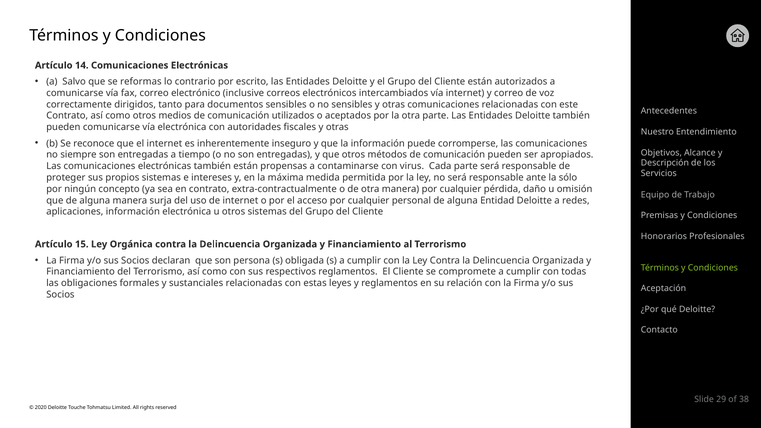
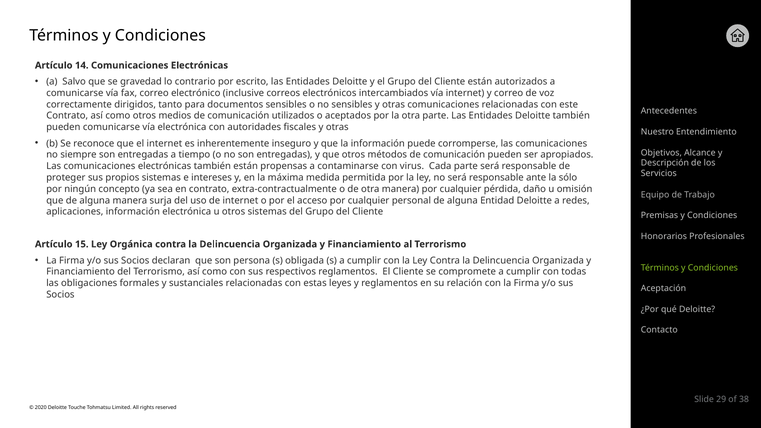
reformas: reformas -> gravedad
